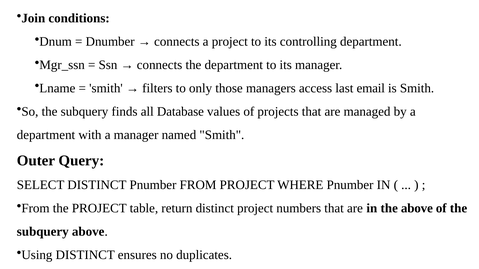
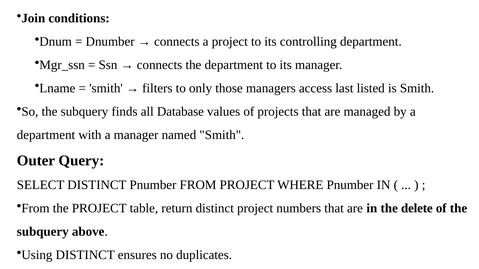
email: email -> listed
the above: above -> delete
